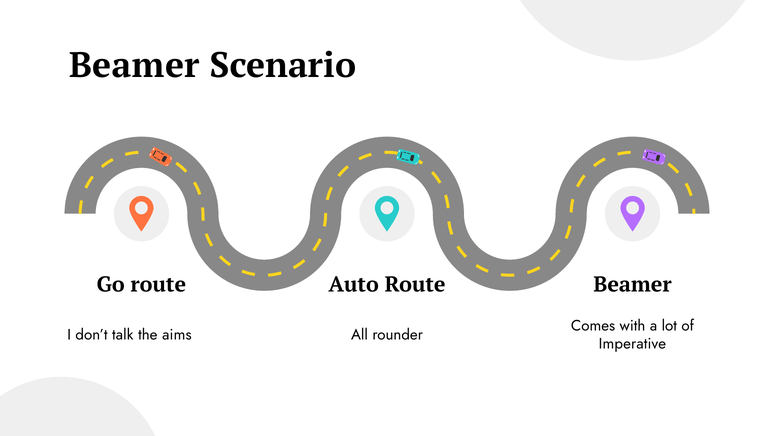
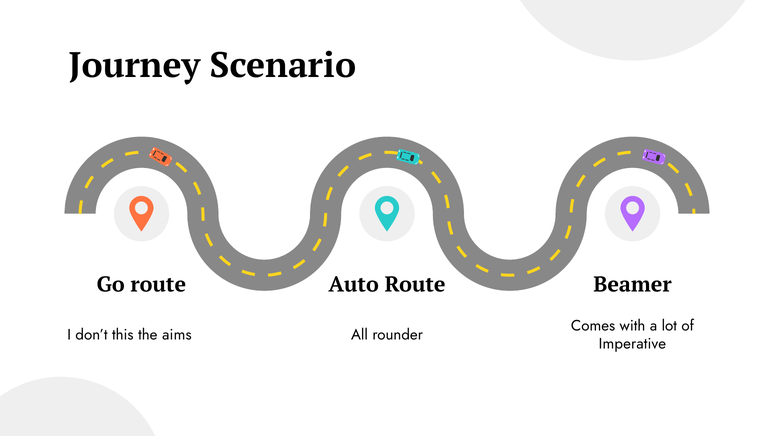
Beamer at (134, 65): Beamer -> Journey
talk: talk -> this
